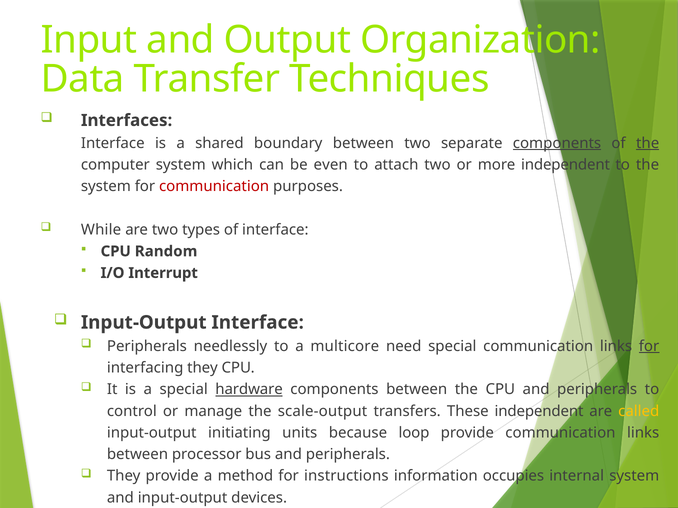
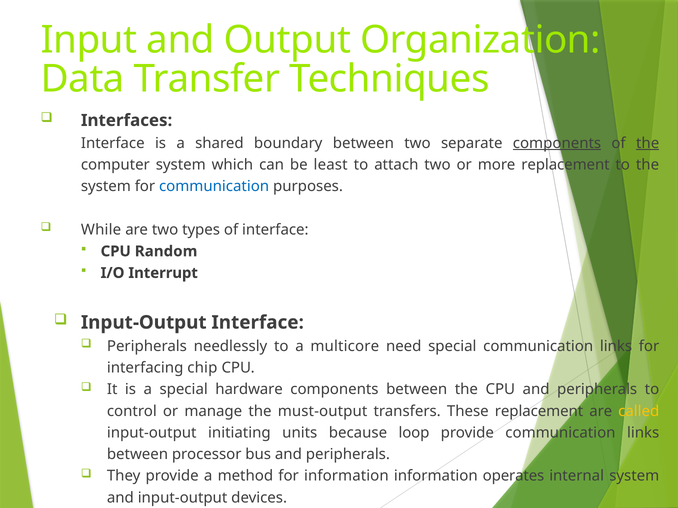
even: even -> least
more independent: independent -> replacement
communication at (214, 187) colour: red -> blue
for at (649, 346) underline: present -> none
interfacing they: they -> chip
hardware underline: present -> none
scale-output: scale-output -> must-output
These independent: independent -> replacement
for instructions: instructions -> information
occupies: occupies -> operates
